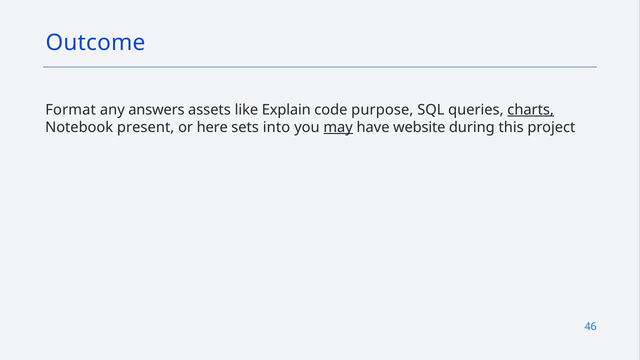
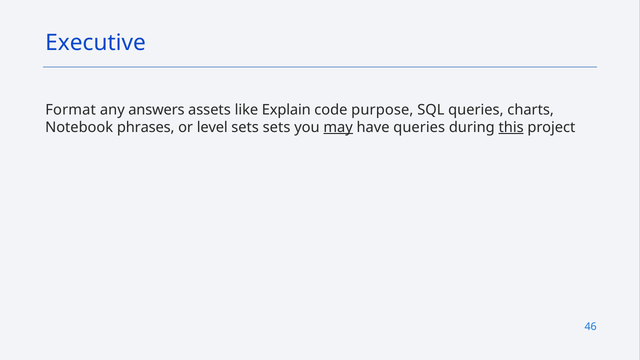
Outcome: Outcome -> Executive
charts underline: present -> none
present: present -> phrases
here: here -> level
sets into: into -> sets
have website: website -> queries
this underline: none -> present
